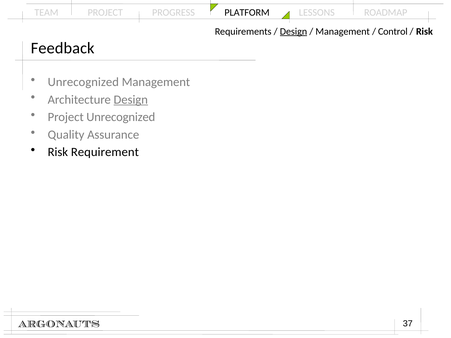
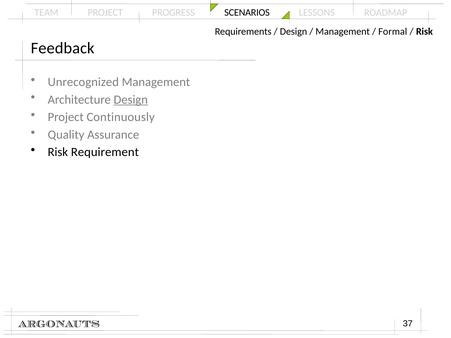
PLATFORM: PLATFORM -> SCENARIOS
Design at (293, 31) underline: present -> none
Control: Control -> Formal
Project Unrecognized: Unrecognized -> Continuously
